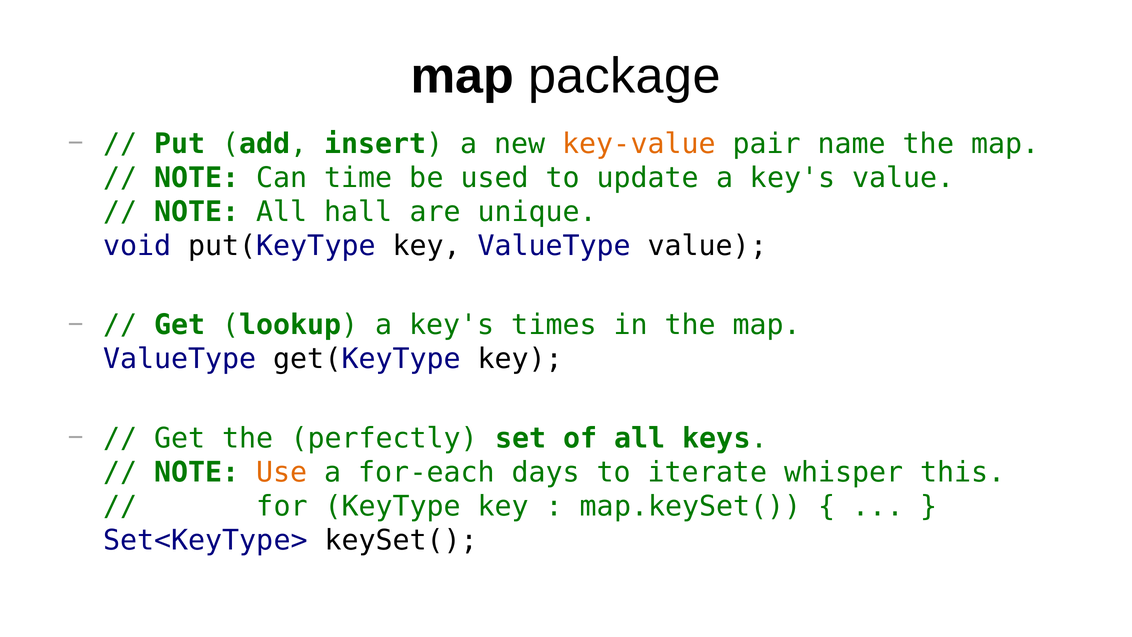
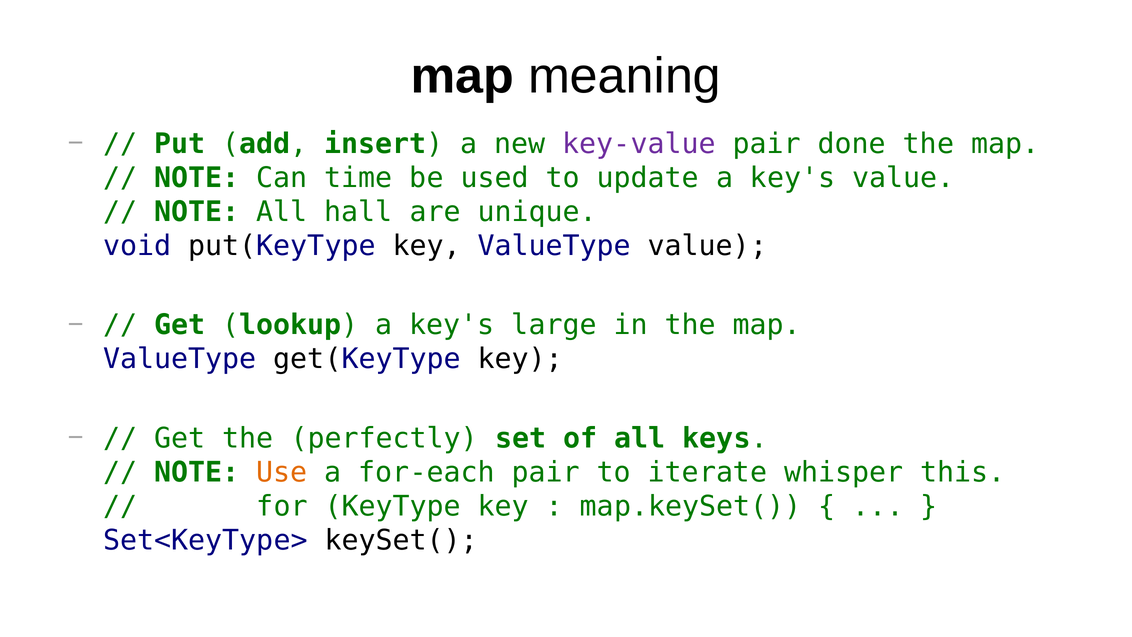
package: package -> meaning
key-value colour: orange -> purple
name: name -> done
times: times -> large
for-each days: days -> pair
